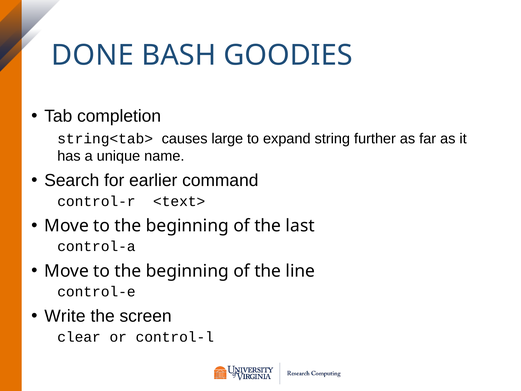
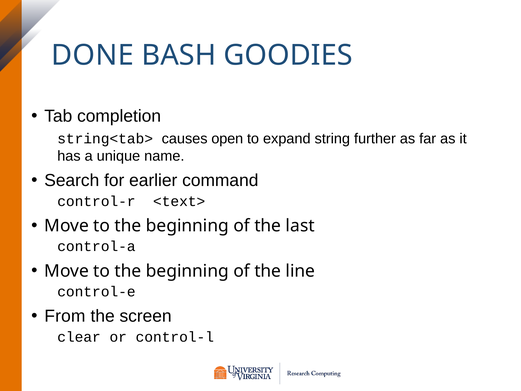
large: large -> open
Write: Write -> From
